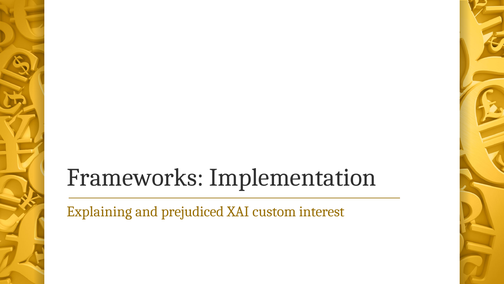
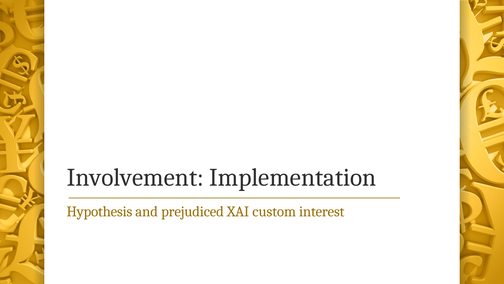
Frameworks: Frameworks -> Involvement
Explaining: Explaining -> Hypothesis
